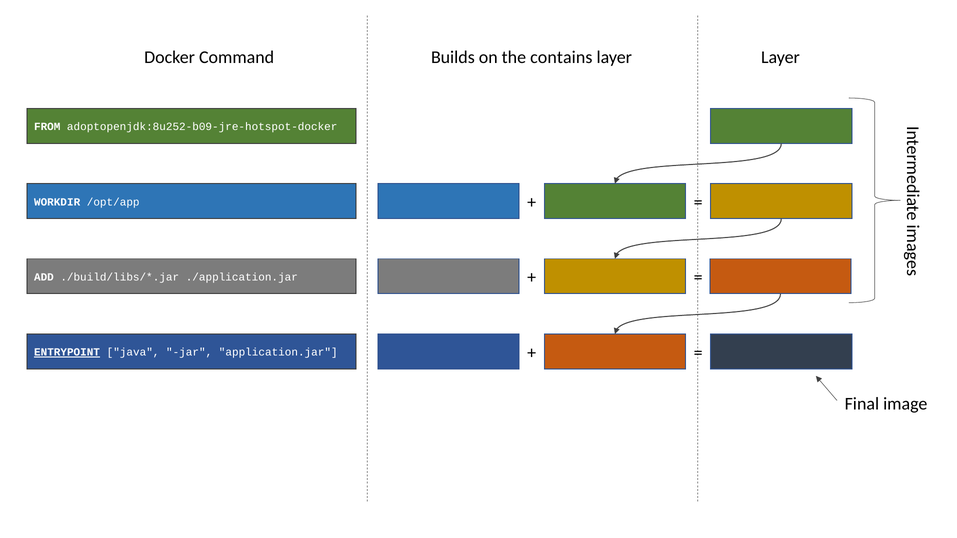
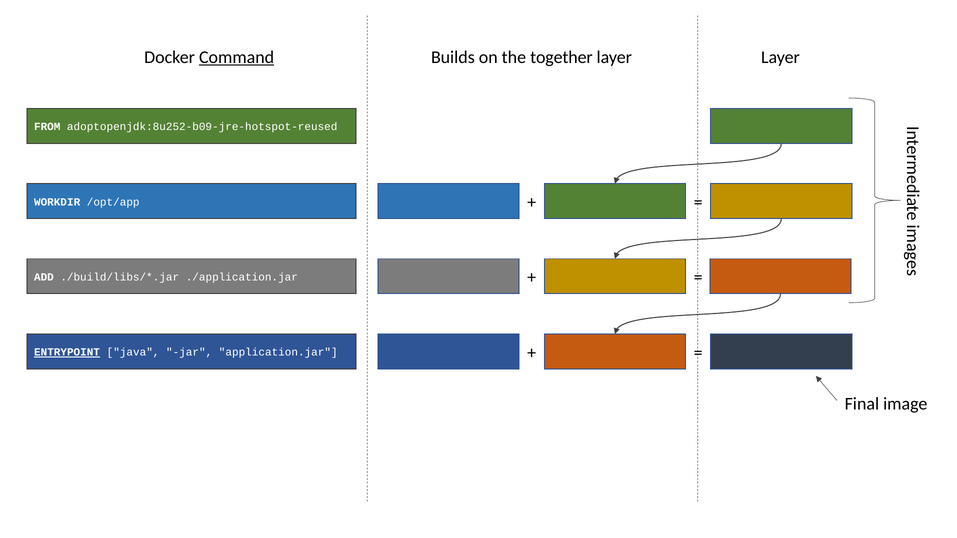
Command underline: none -> present
contains: contains -> together
adoptopenjdk:8u252-b09-jre-hotspot-docker: adoptopenjdk:8u252-b09-jre-hotspot-docker -> adoptopenjdk:8u252-b09-jre-hotspot-reused
